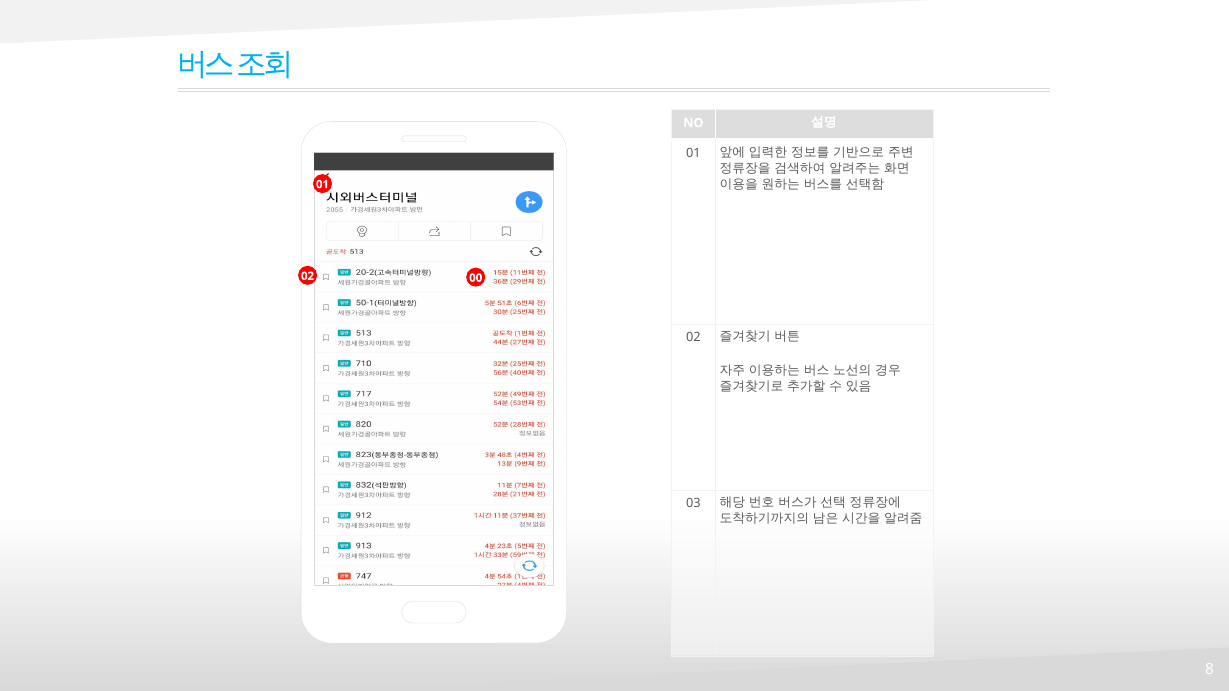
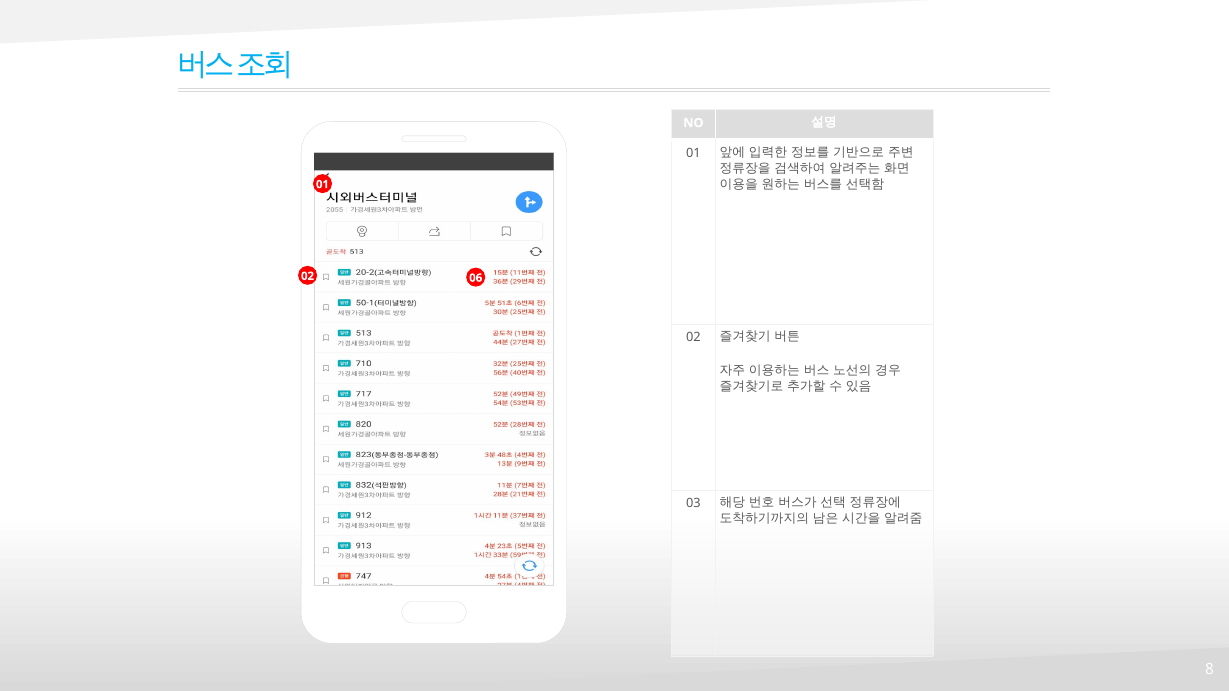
00: 00 -> 06
